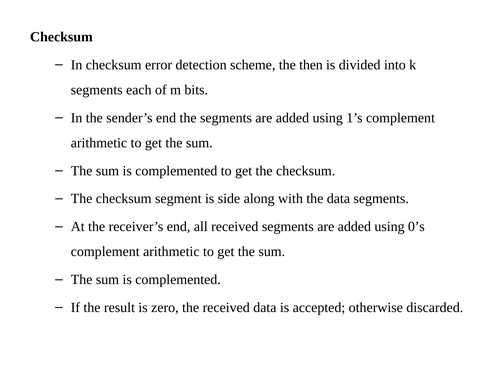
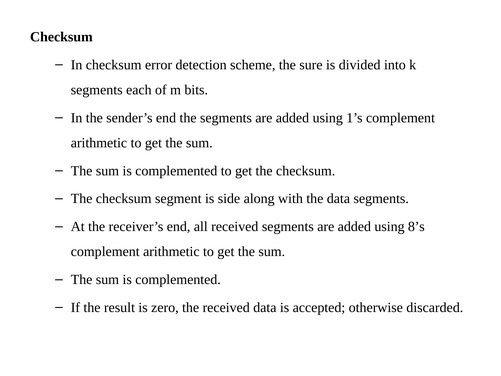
then: then -> sure
0’s: 0’s -> 8’s
